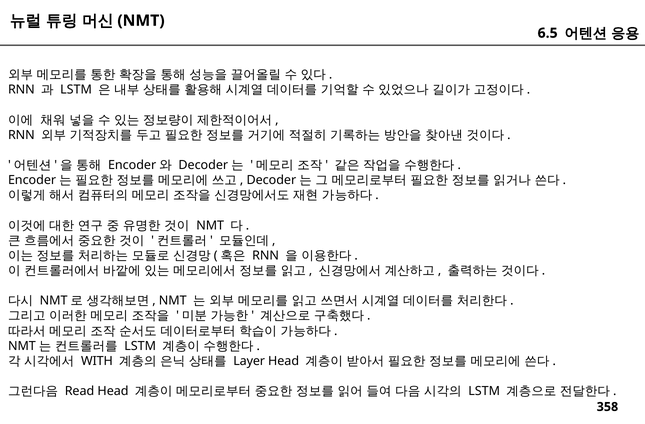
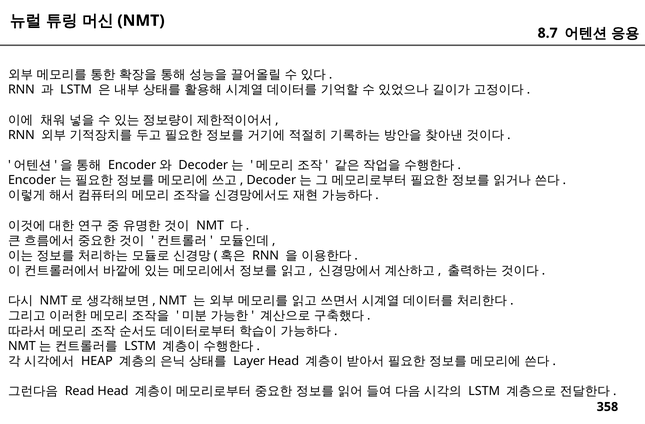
6.5: 6.5 -> 8.7
WITH: WITH -> HEAP
